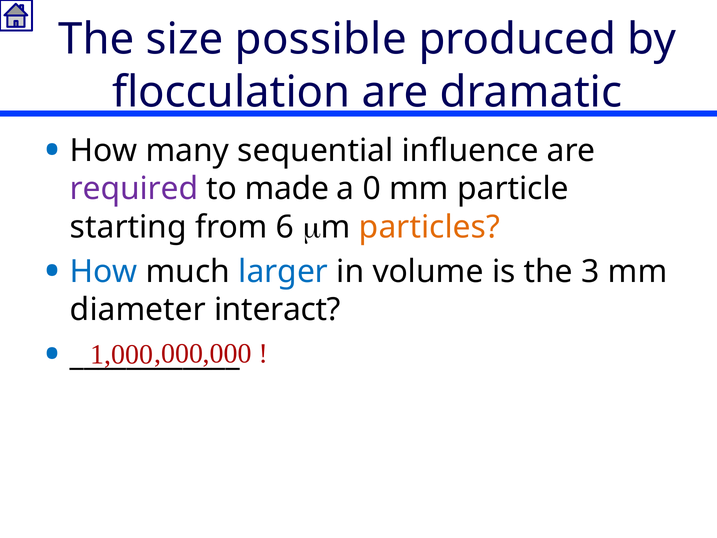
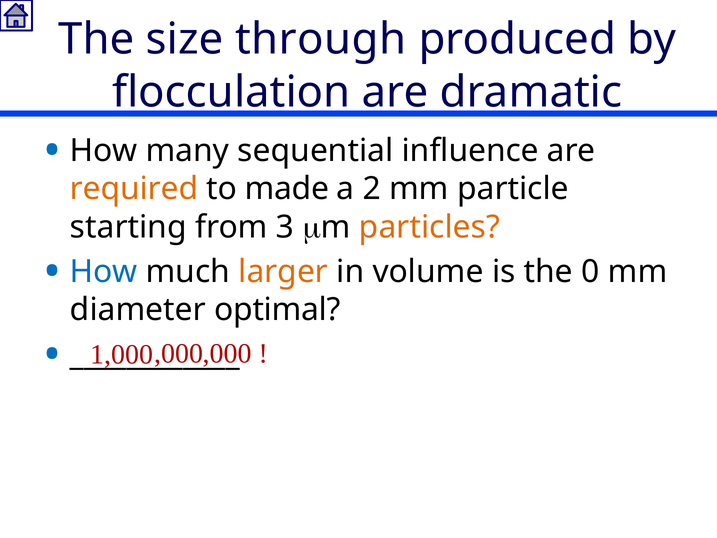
possible: possible -> through
required colour: purple -> orange
0: 0 -> 2
6: 6 -> 3
larger colour: blue -> orange
3: 3 -> 0
interact: interact -> optimal
